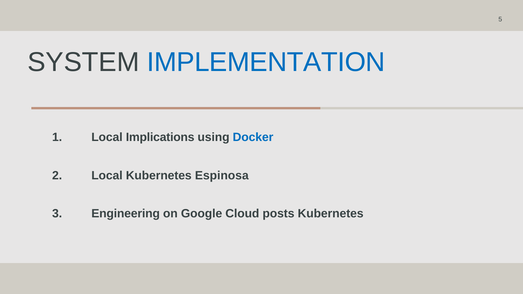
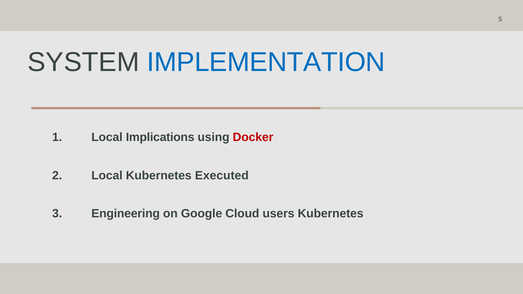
Docker colour: blue -> red
Espinosa: Espinosa -> Executed
posts: posts -> users
